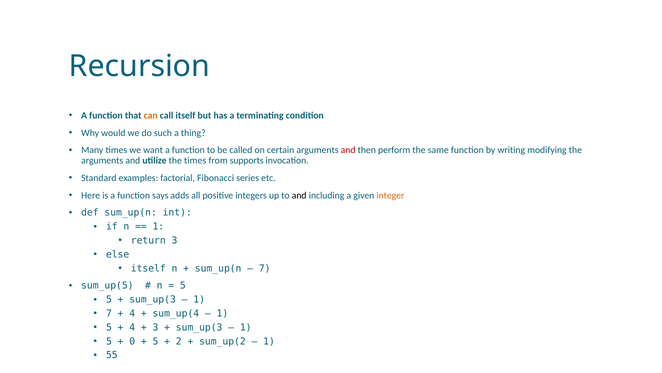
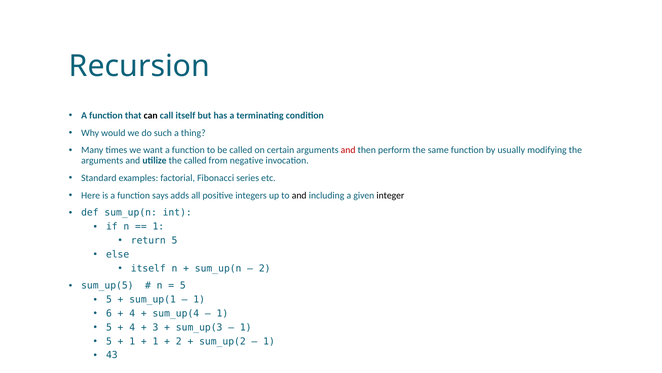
can colour: orange -> black
writing: writing -> usually
the times: times -> called
supports: supports -> negative
integer colour: orange -> black
return 3: 3 -> 5
7 at (265, 268): 7 -> 2
sum_up(3 at (153, 299): sum_up(3 -> sum_up(1
7 at (109, 313): 7 -> 6
0 at (132, 341): 0 -> 1
5 at (155, 341): 5 -> 1
55: 55 -> 43
